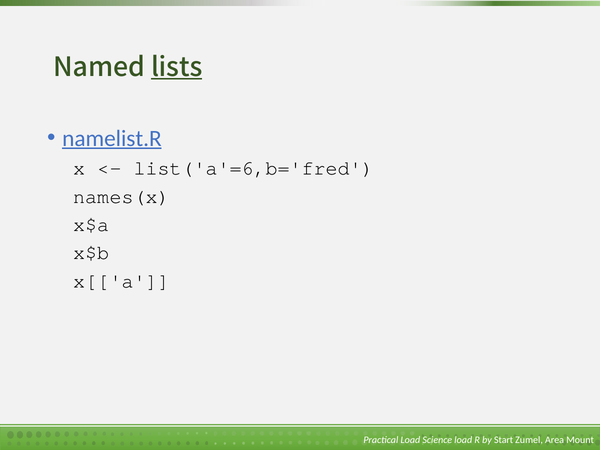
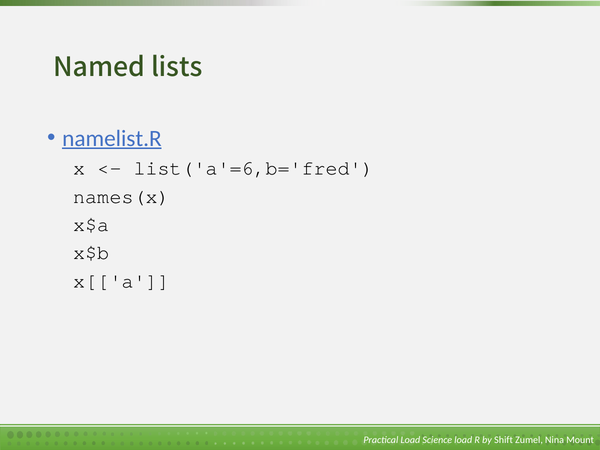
lists underline: present -> none
Start: Start -> Shift
Area: Area -> Nina
